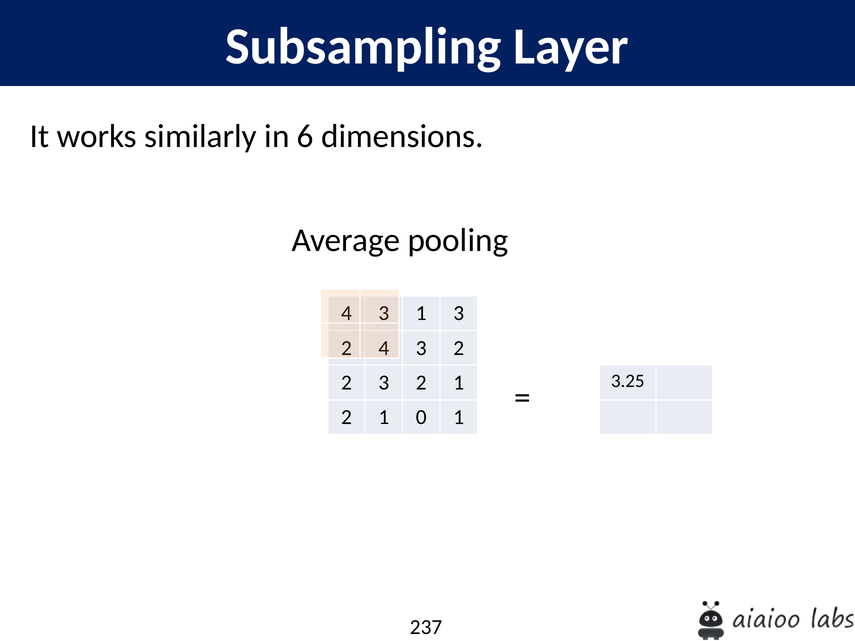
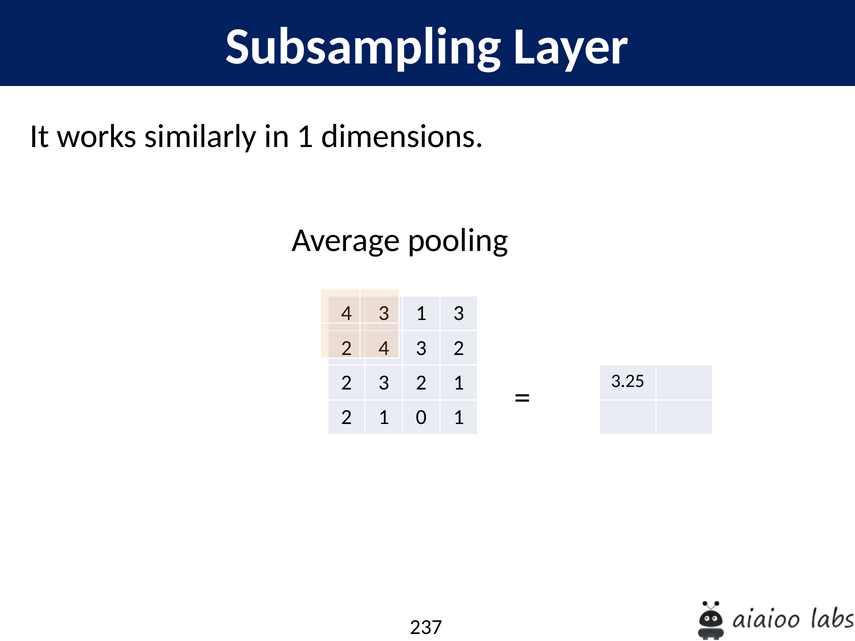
in 6: 6 -> 1
